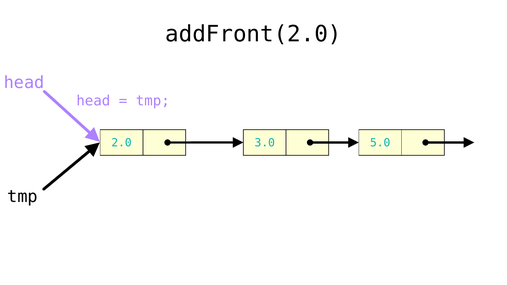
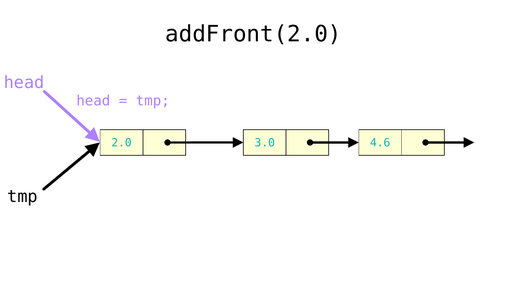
5.0: 5.0 -> 4.6
